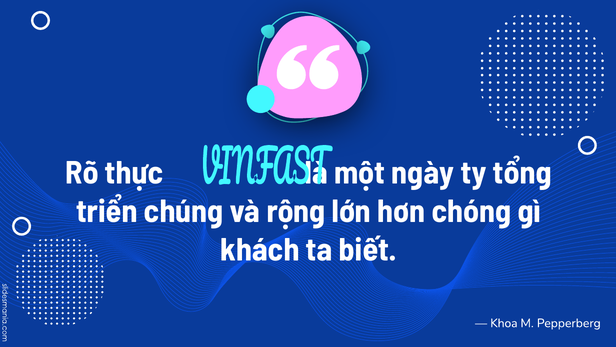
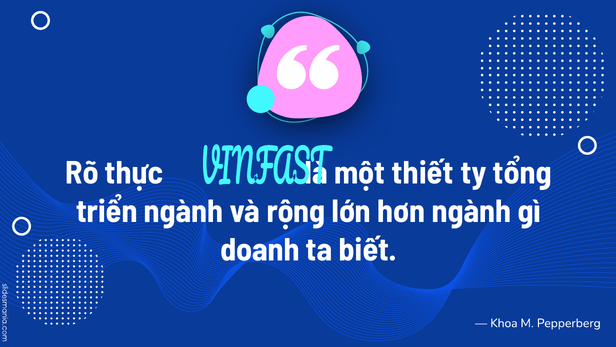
ngày: ngày -> thiết
triển chúng: chúng -> ngành
hơn chóng: chóng -> ngành
khách: khách -> doanh
